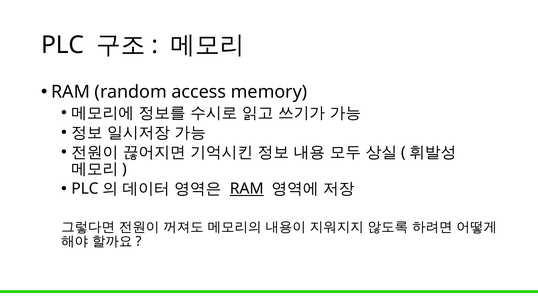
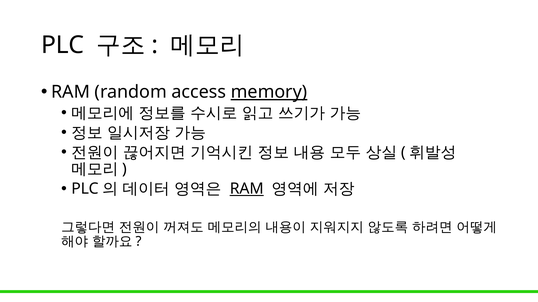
memory underline: none -> present
